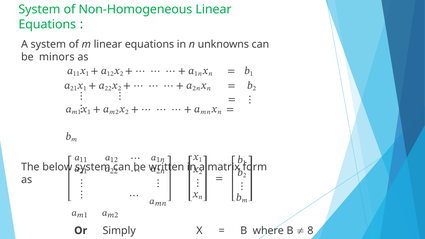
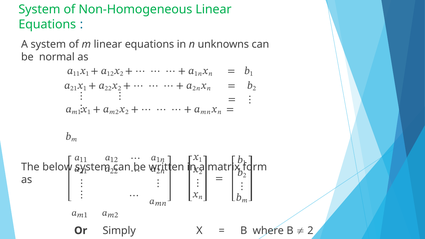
minors: minors -> normal
8: 8 -> 2
